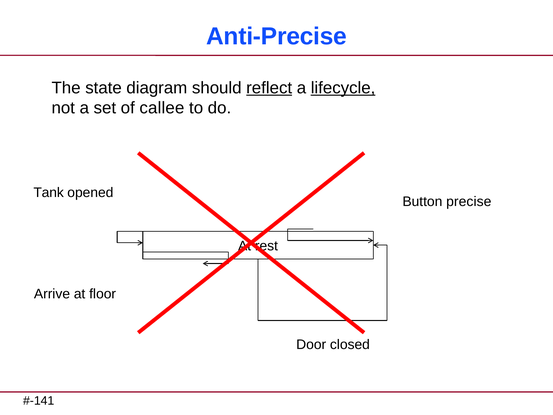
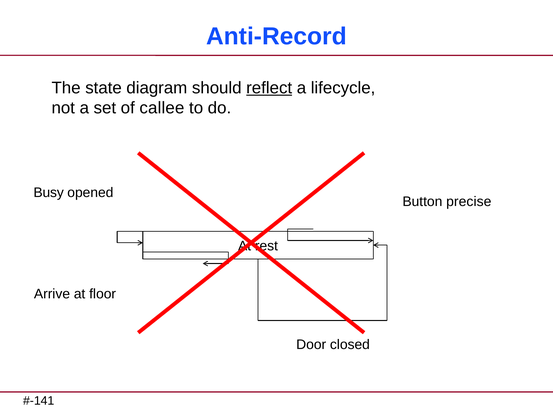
Anti-Precise: Anti-Precise -> Anti-Record
lifecycle underline: present -> none
Tank: Tank -> Busy
